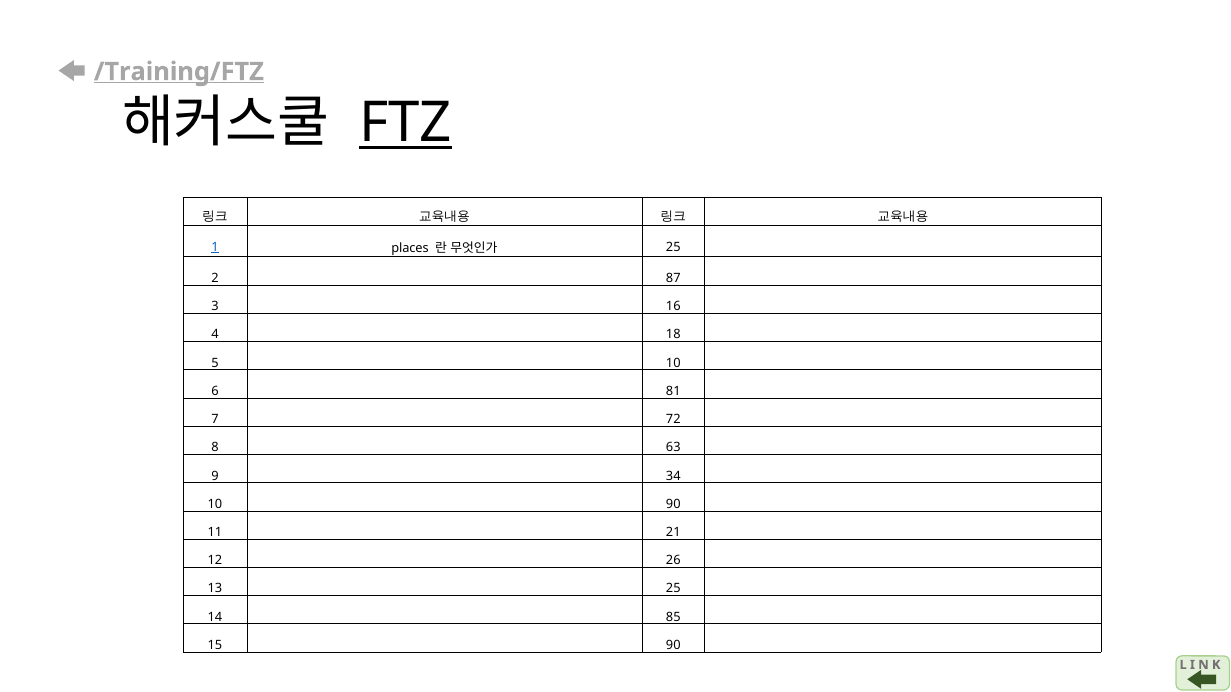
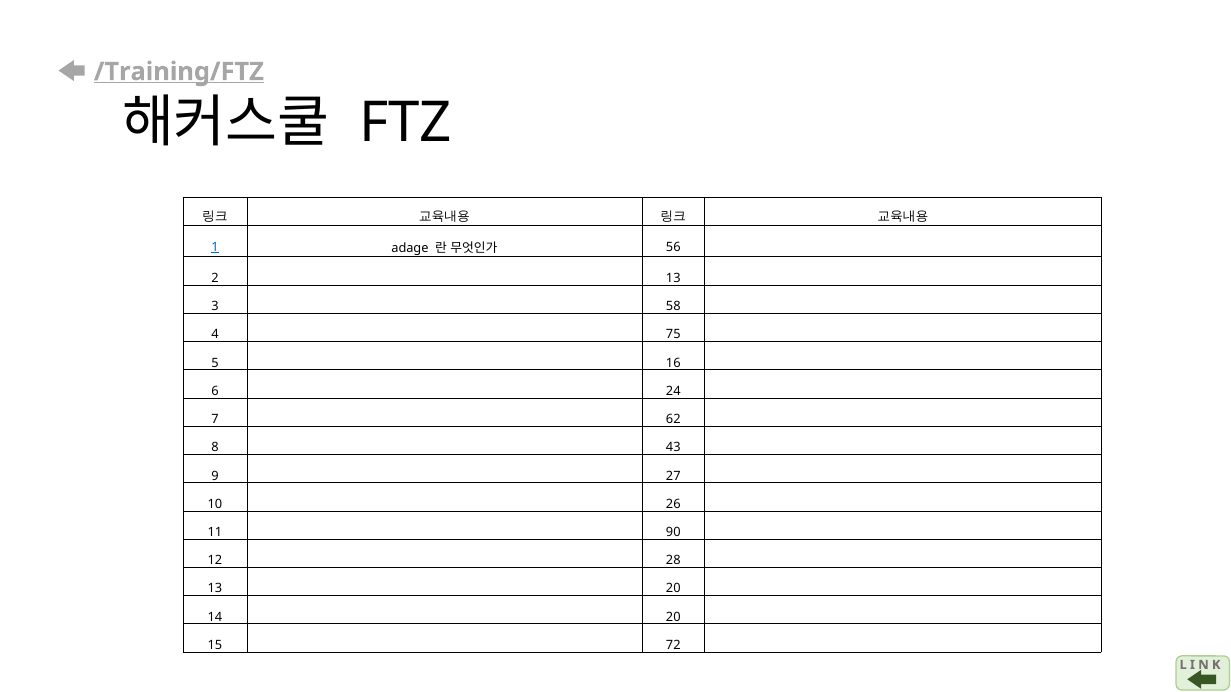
FTZ underline: present -> none
places: places -> adage
25 at (673, 247): 25 -> 56
2 87: 87 -> 13
16: 16 -> 58
18: 18 -> 75
5 10: 10 -> 16
81: 81 -> 24
72: 72 -> 62
63: 63 -> 43
34: 34 -> 27
10 90: 90 -> 26
21: 21 -> 90
26: 26 -> 28
13 25: 25 -> 20
14 85: 85 -> 20
15 90: 90 -> 72
